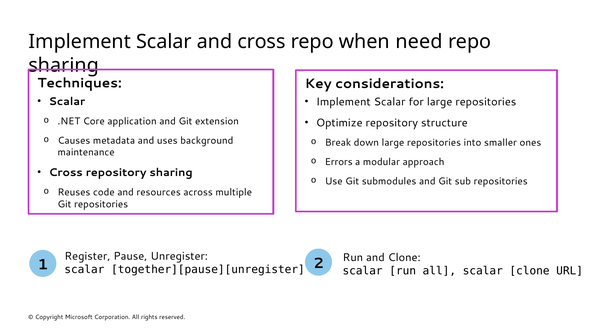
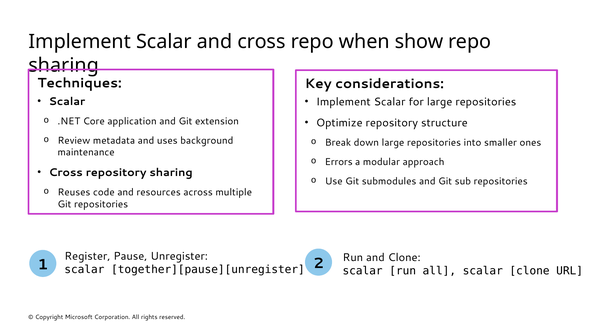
need: need -> show
Causes: Causes -> Review
